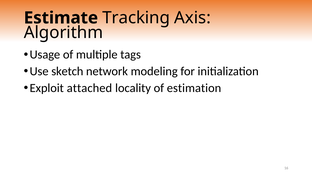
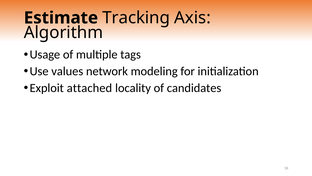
sketch: sketch -> values
estimation: estimation -> candidates
